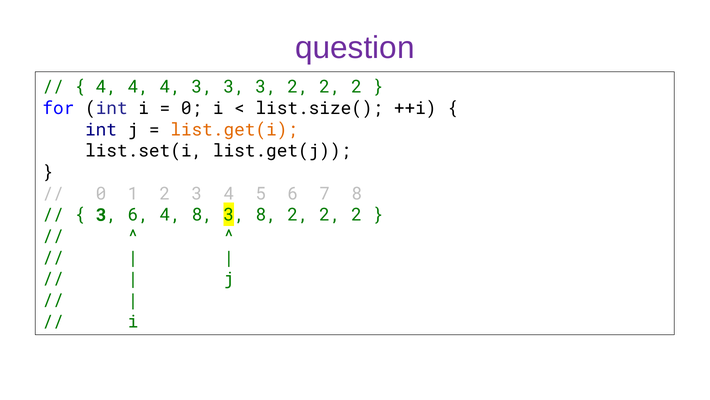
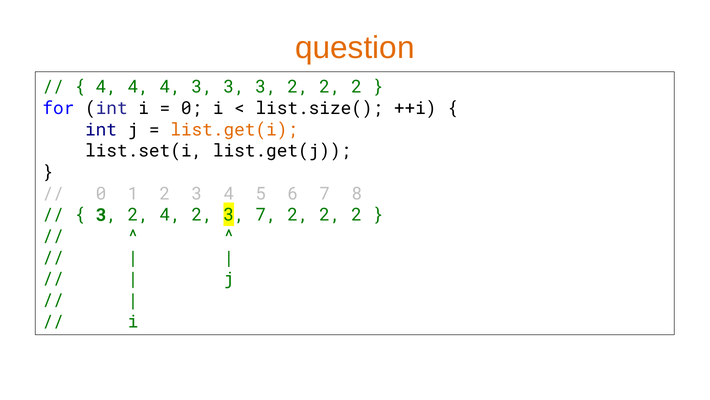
question colour: purple -> orange
6 at (138, 215): 6 -> 2
4 8: 8 -> 2
3 8: 8 -> 7
